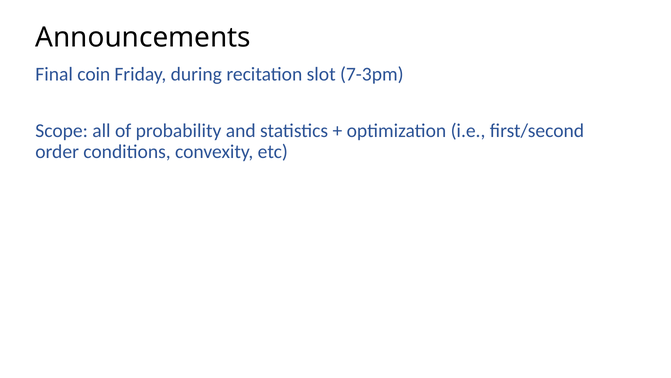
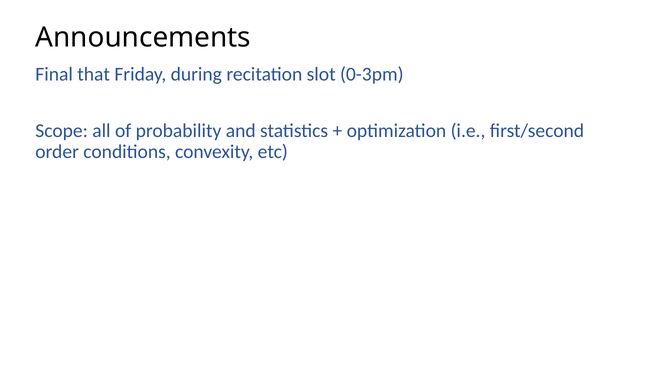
coin: coin -> that
7-3pm: 7-3pm -> 0-3pm
